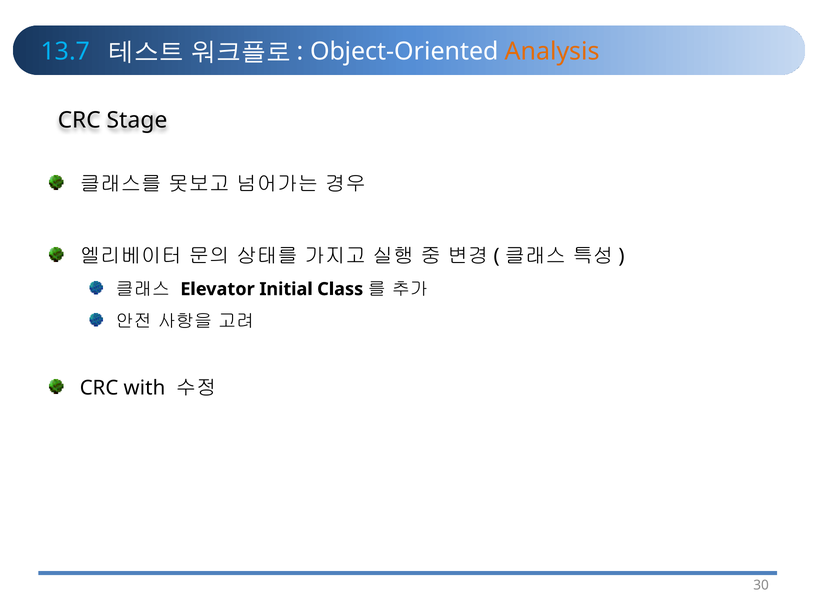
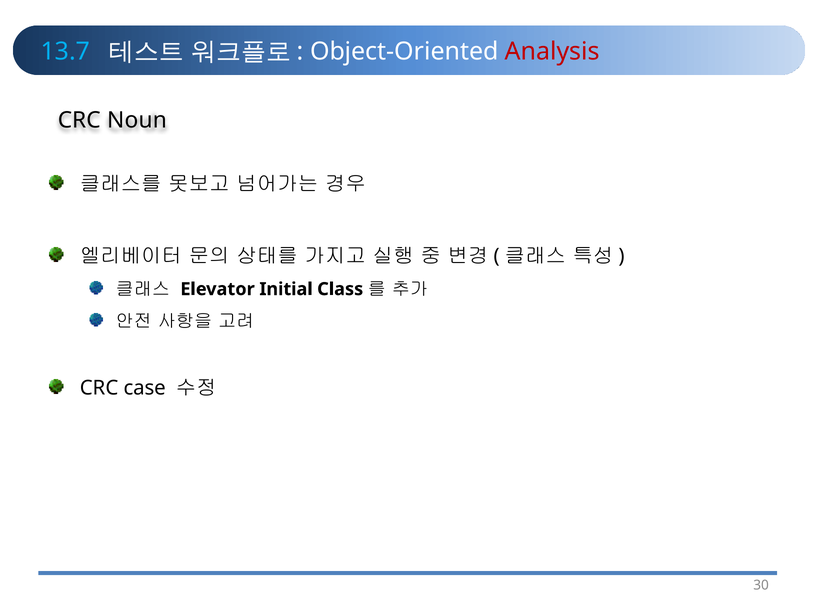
Analysis colour: orange -> red
Stage: Stage -> Noun
with: with -> case
